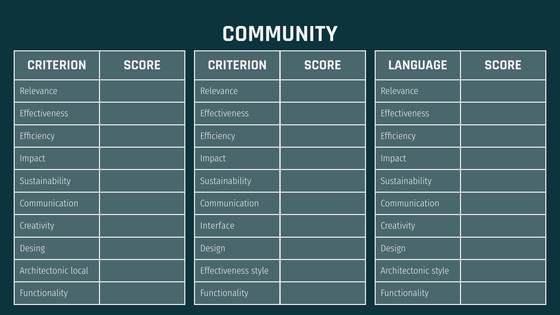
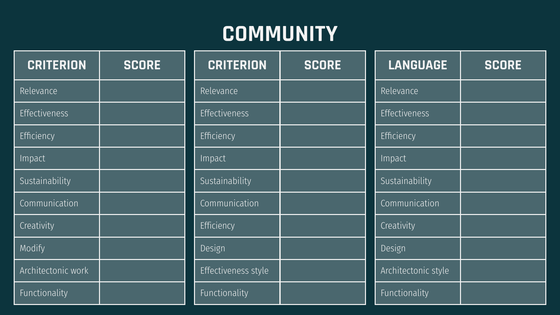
Interface at (217, 226): Interface -> Efficiency
Desing: Desing -> Modify
local: local -> work
